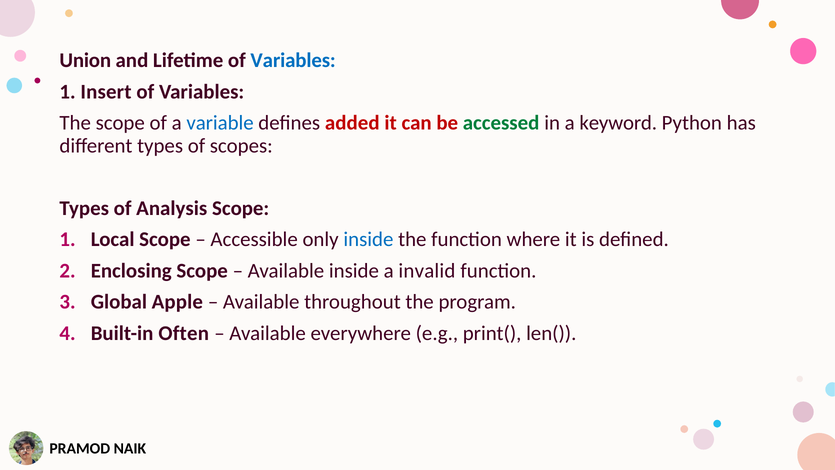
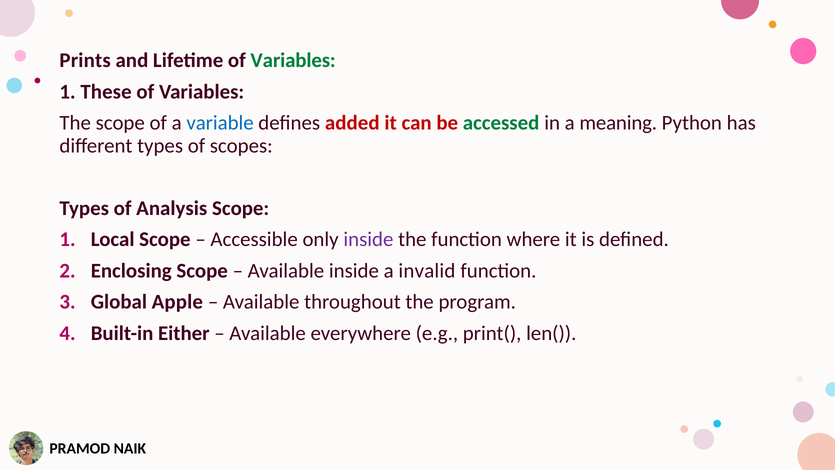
Union: Union -> Prints
Variables at (293, 61) colour: blue -> green
Insert: Insert -> These
keyword: keyword -> meaning
inside at (368, 239) colour: blue -> purple
Often: Often -> Either
